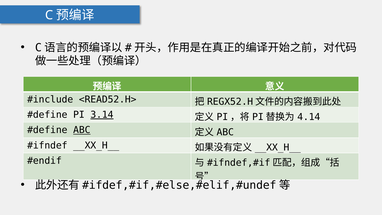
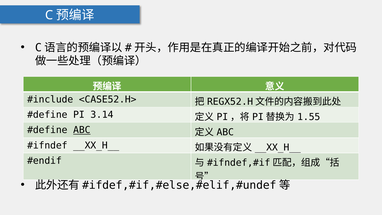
<READ52.H>: <READ52.H> -> <CASE52.H>
3.14 underline: present -> none
4.14: 4.14 -> 1.55
